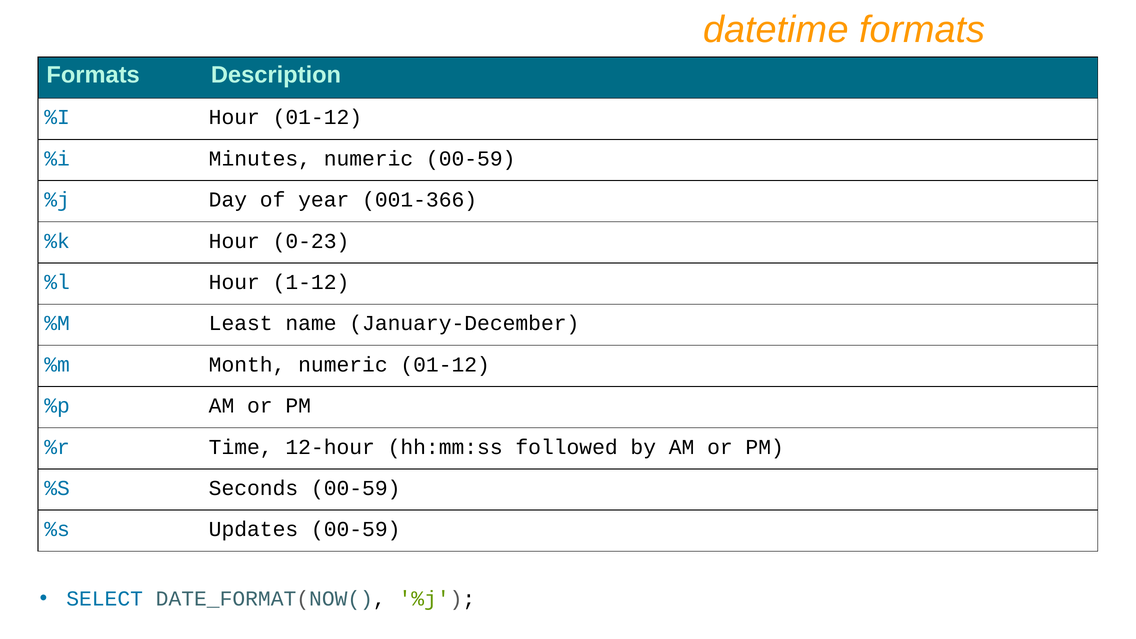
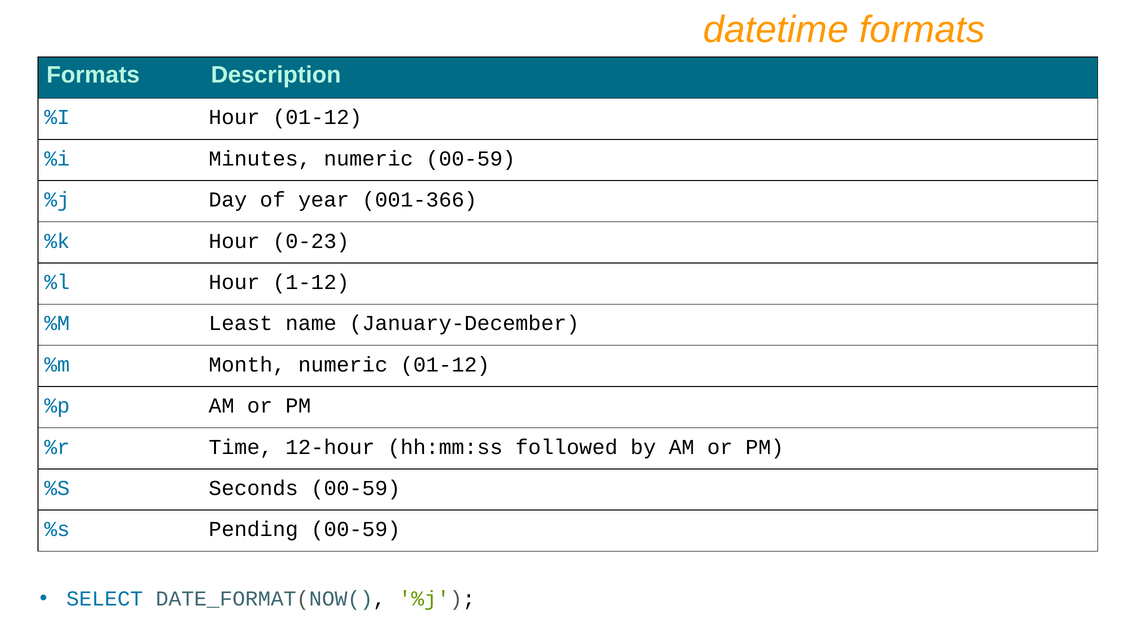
Updates: Updates -> Pending
